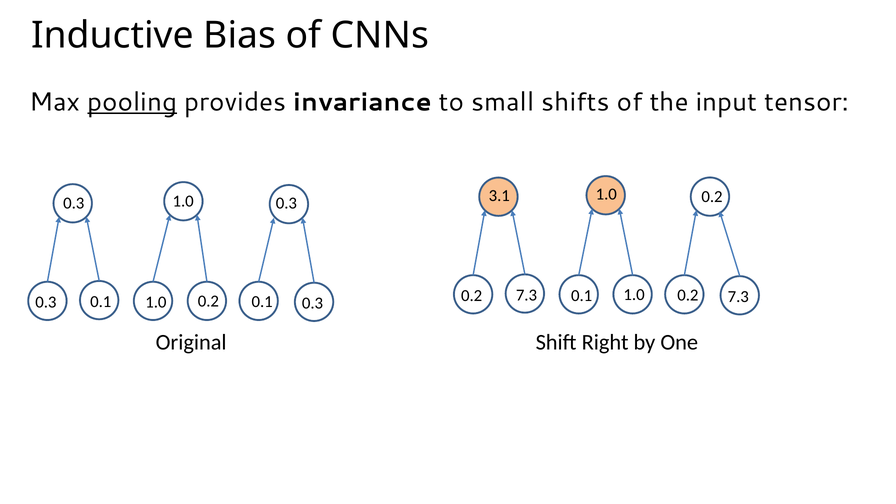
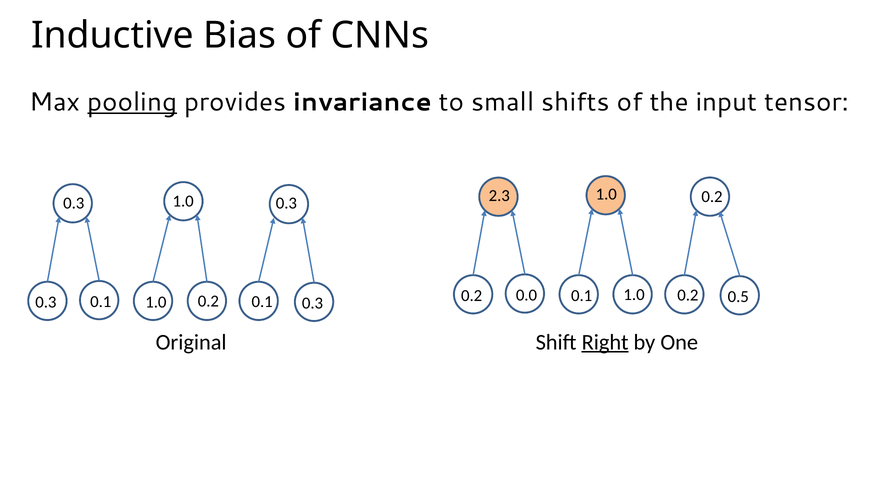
3.1: 3.1 -> 2.3
7.3 at (738, 297): 7.3 -> 0.5
0.3 0.2 7.3: 7.3 -> 0.0
Right underline: none -> present
